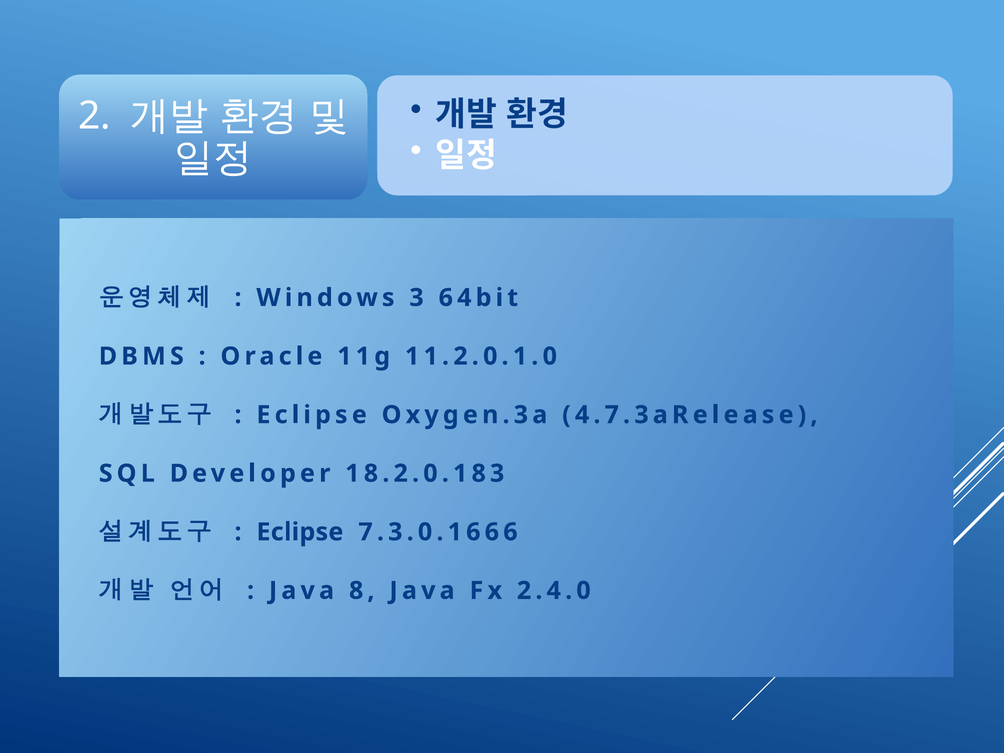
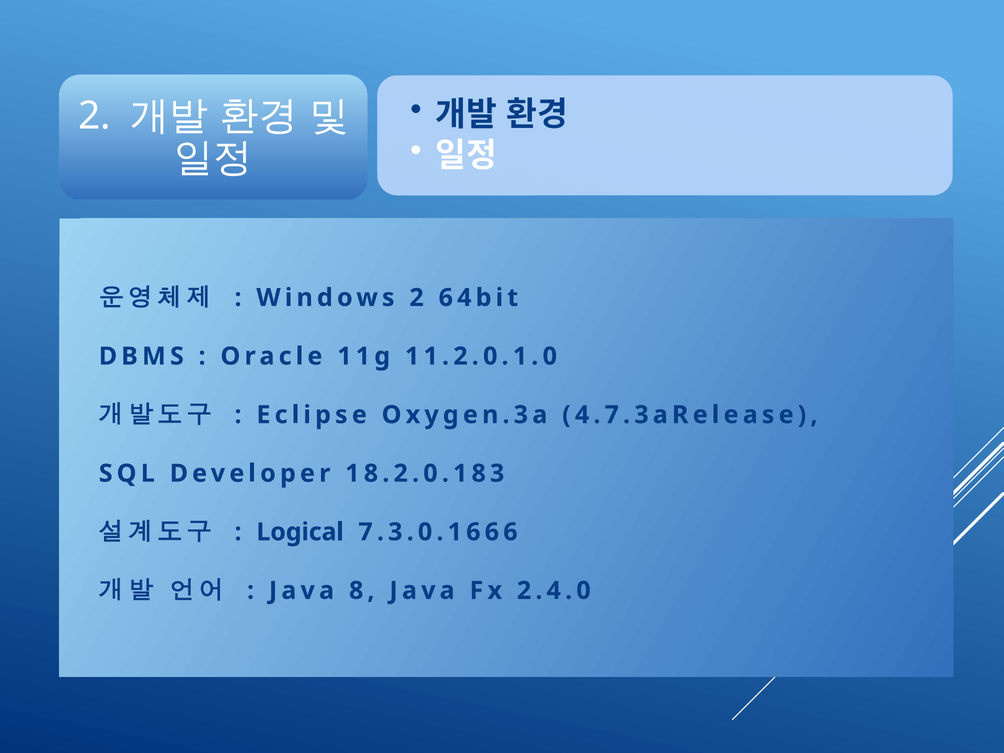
Windows 3: 3 -> 2
Eclipse at (300, 532): Eclipse -> Logical
